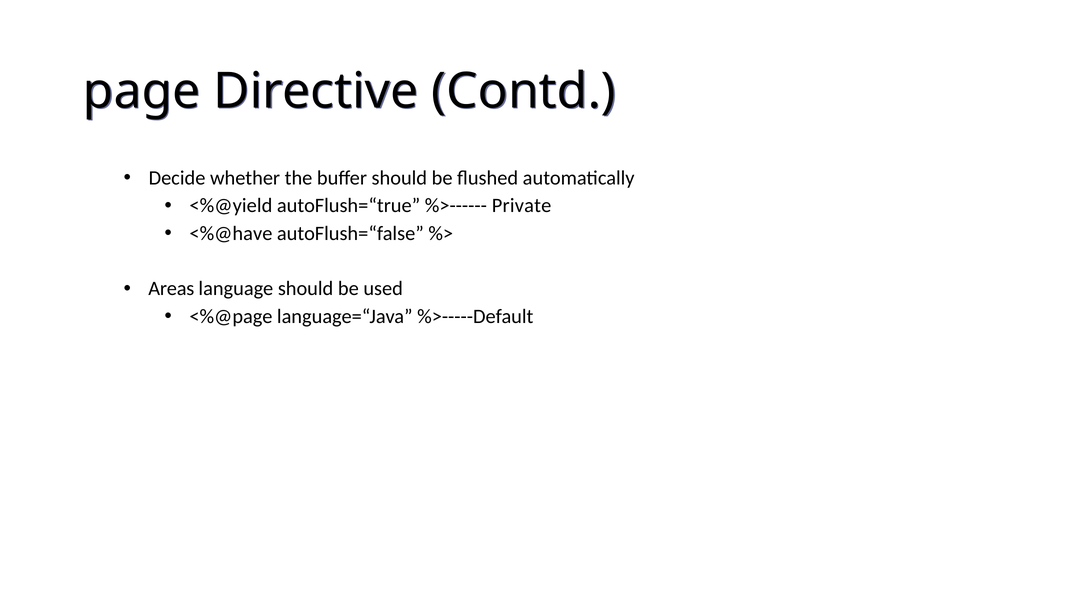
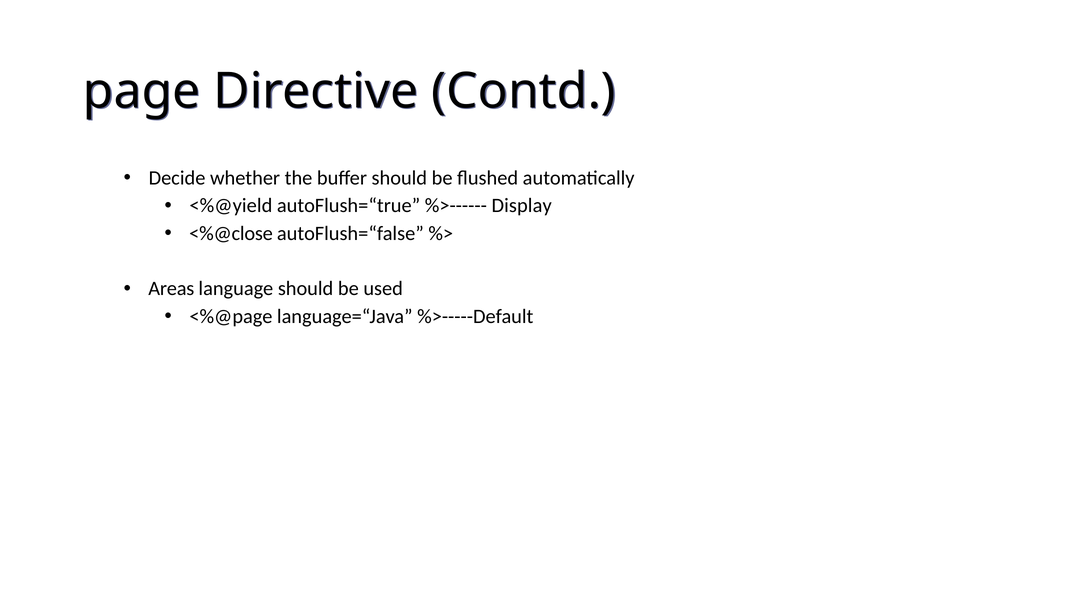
Private: Private -> Display
<%@have: <%@have -> <%@close
